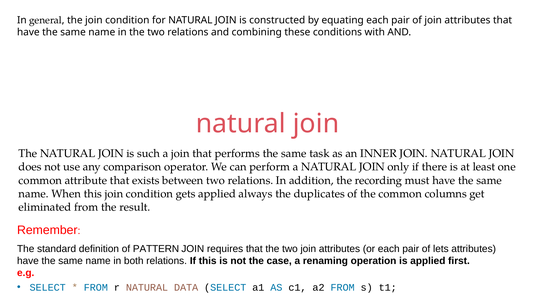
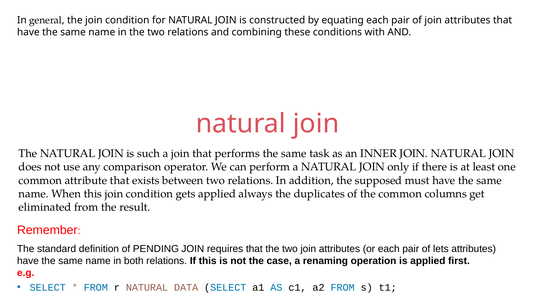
recording: recording -> supposed
PATTERN: PATTERN -> PENDING
